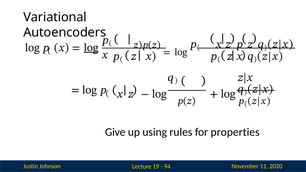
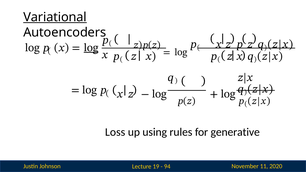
Variational underline: none -> present
Give: Give -> Loss
properties: properties -> generative
